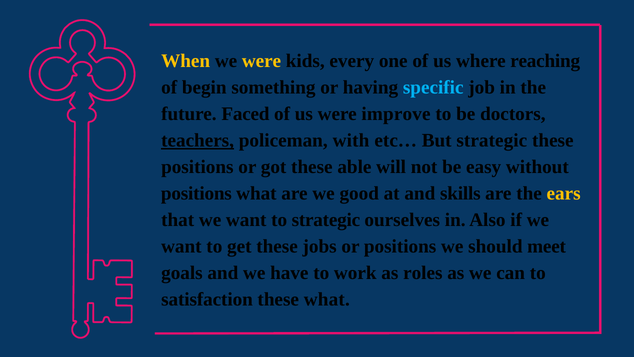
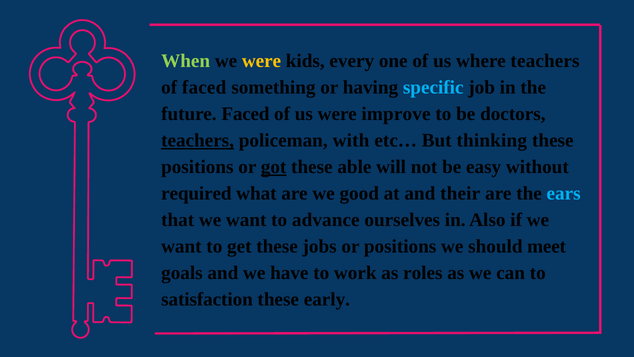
When colour: yellow -> light green
where reaching: reaching -> teachers
of begin: begin -> faced
But strategic: strategic -> thinking
got underline: none -> present
positions at (196, 193): positions -> required
skills: skills -> their
ears colour: yellow -> light blue
to strategic: strategic -> advance
these what: what -> early
